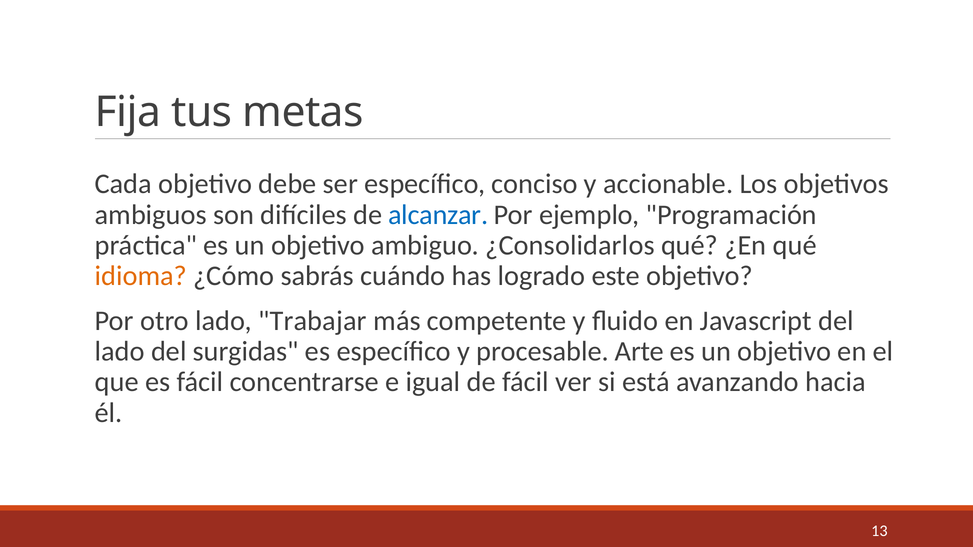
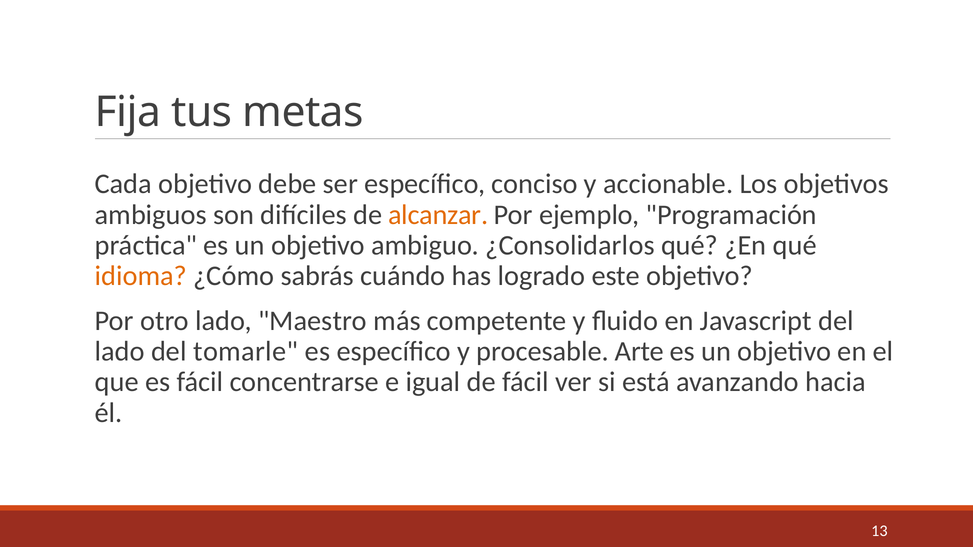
alcanzar colour: blue -> orange
Trabajar: Trabajar -> Maestro
surgidas: surgidas -> tomarle
